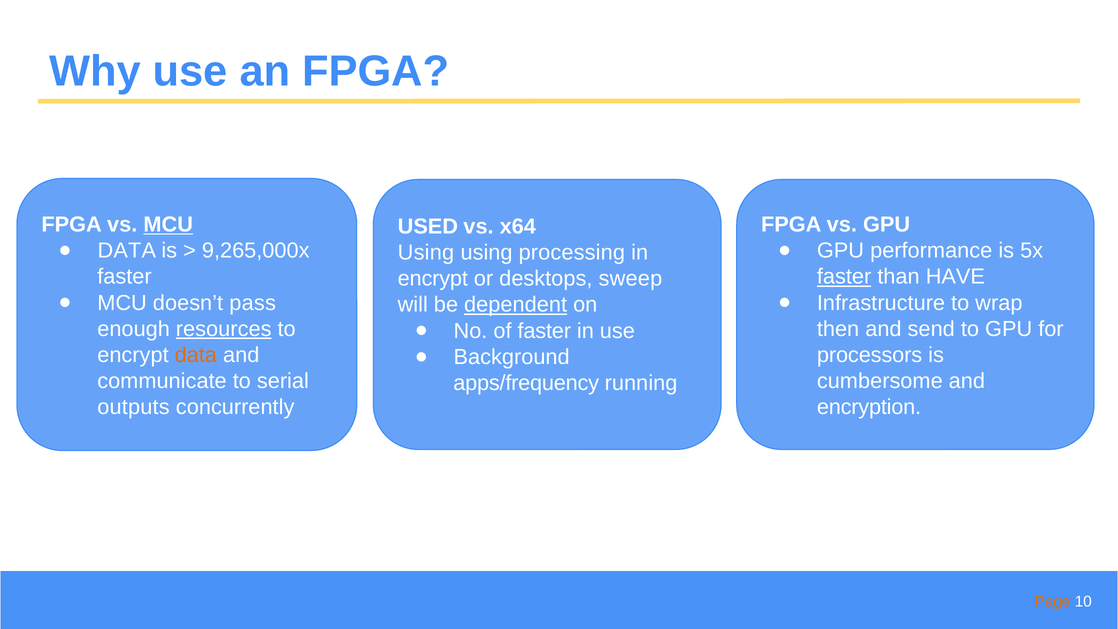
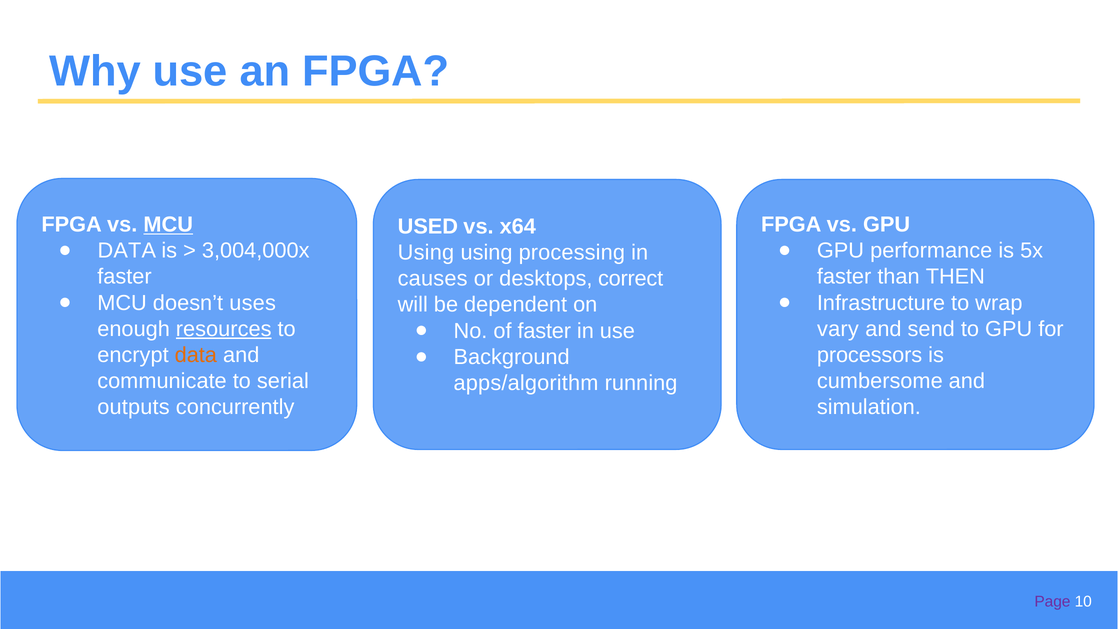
9,265,000x: 9,265,000x -> 3,004,000x
faster at (844, 277) underline: present -> none
HAVE: HAVE -> THEN
encrypt at (433, 279): encrypt -> causes
sweep: sweep -> correct
pass: pass -> uses
dependent underline: present -> none
then: then -> vary
apps/frequency: apps/frequency -> apps/algorithm
encryption: encryption -> simulation
Page colour: orange -> purple
